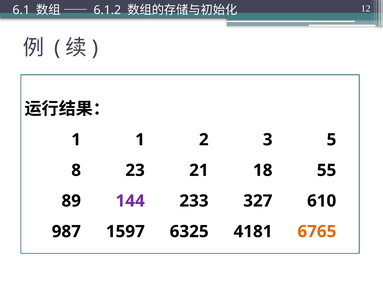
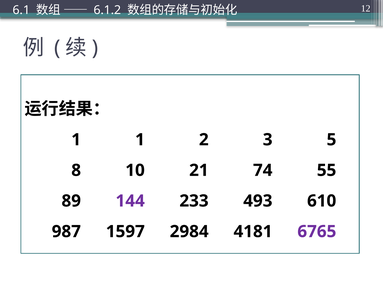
23: 23 -> 10
18: 18 -> 74
327: 327 -> 493
6325: 6325 -> 2984
6765 colour: orange -> purple
